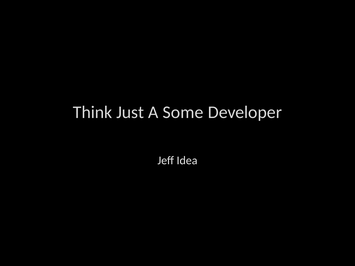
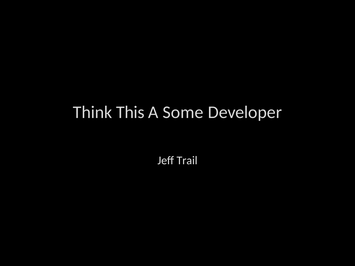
Just: Just -> This
Idea: Idea -> Trail
